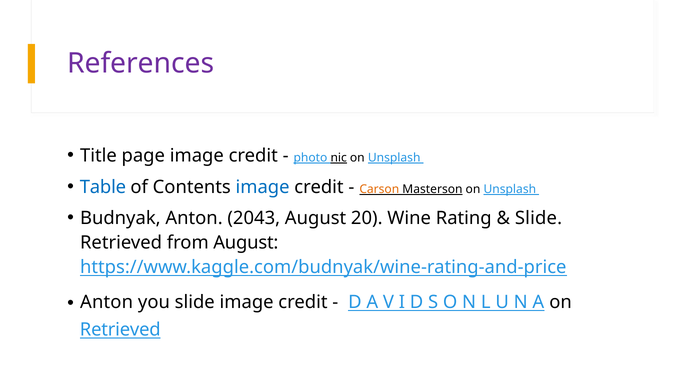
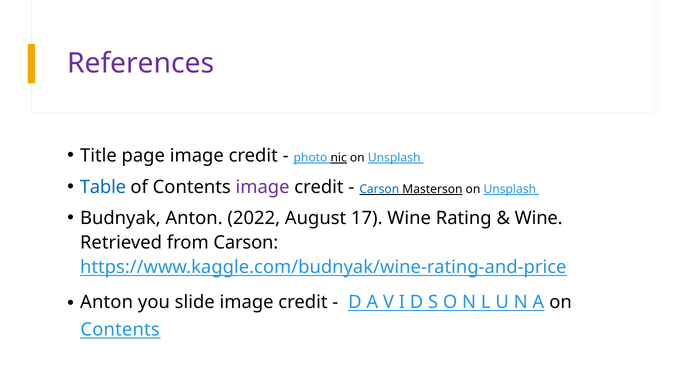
image at (263, 187) colour: blue -> purple
Carson at (379, 189) colour: orange -> blue
2043: 2043 -> 2022
20: 20 -> 17
Slide at (539, 218): Slide -> Wine
from August: August -> Carson
Retrieved at (120, 329): Retrieved -> Contents
